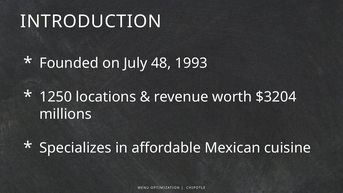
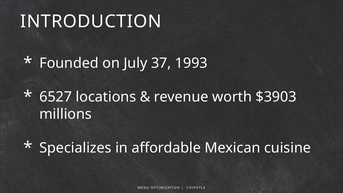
48: 48 -> 37
1250: 1250 -> 6527
$3204: $3204 -> $3903
